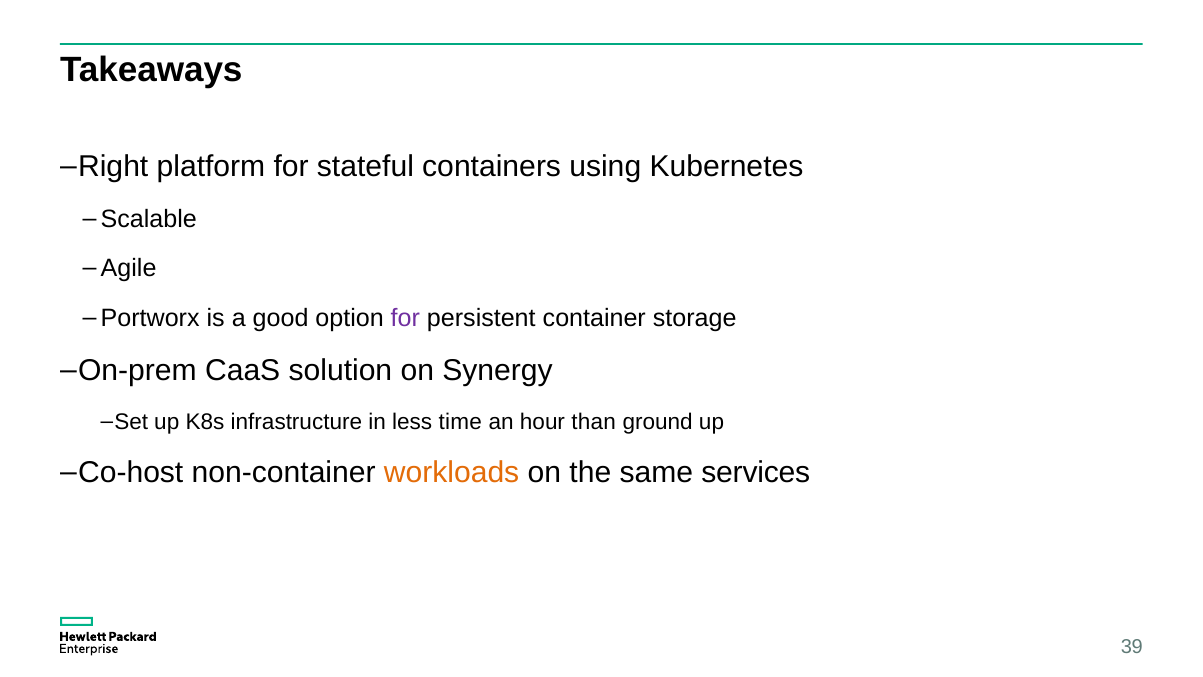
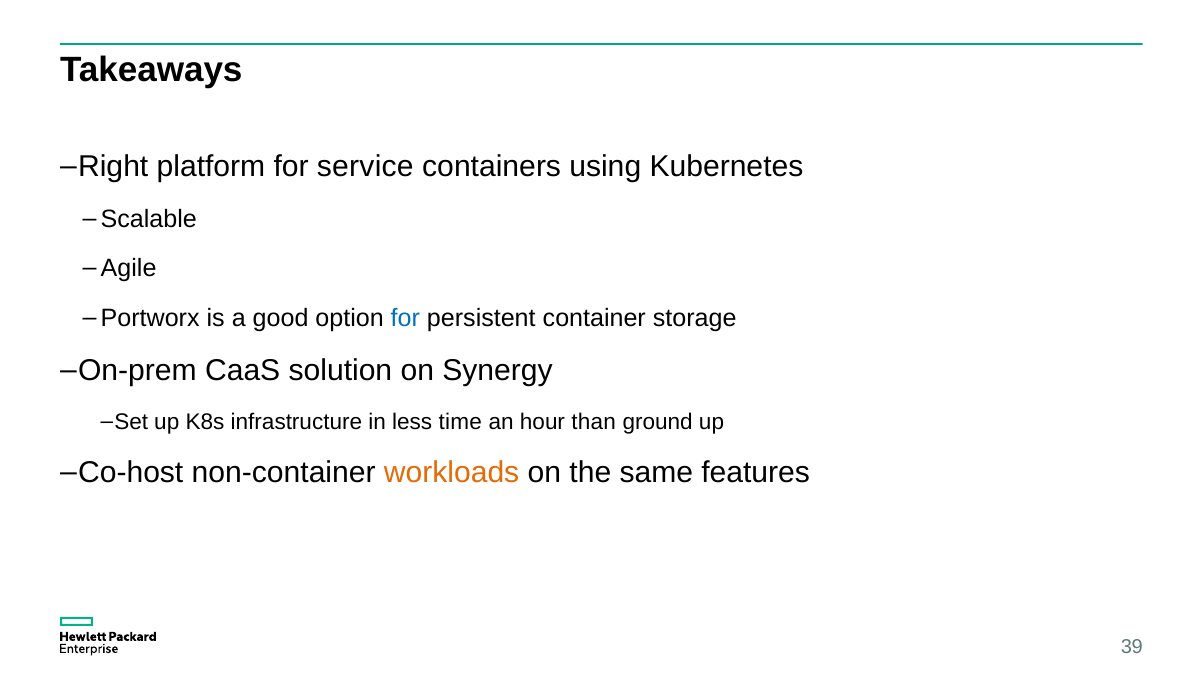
stateful: stateful -> service
for at (405, 318) colour: purple -> blue
services: services -> features
